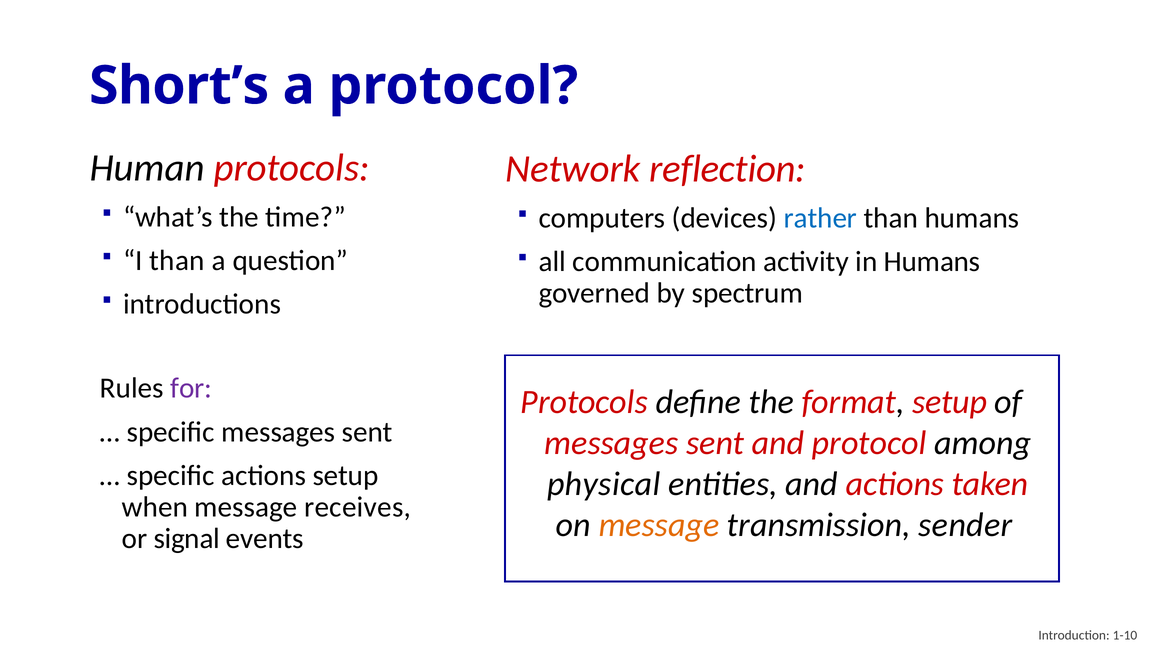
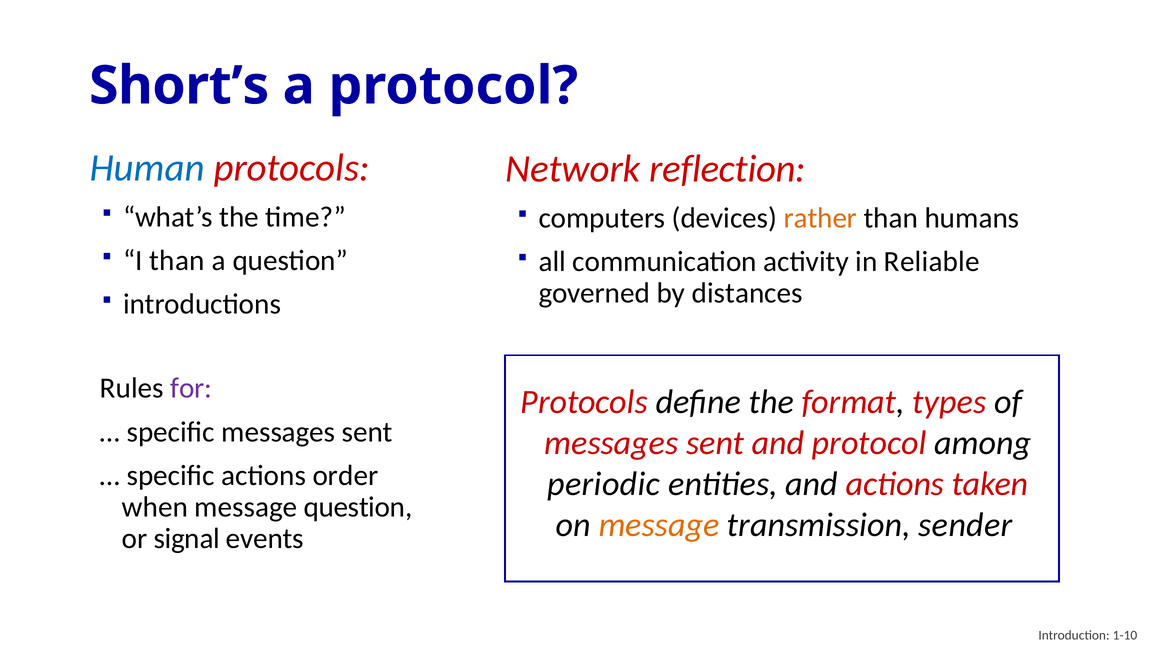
Human colour: black -> blue
rather colour: blue -> orange
in Humans: Humans -> Reliable
spectrum: spectrum -> distances
format setup: setup -> types
actions setup: setup -> order
physical: physical -> periodic
message receives: receives -> question
